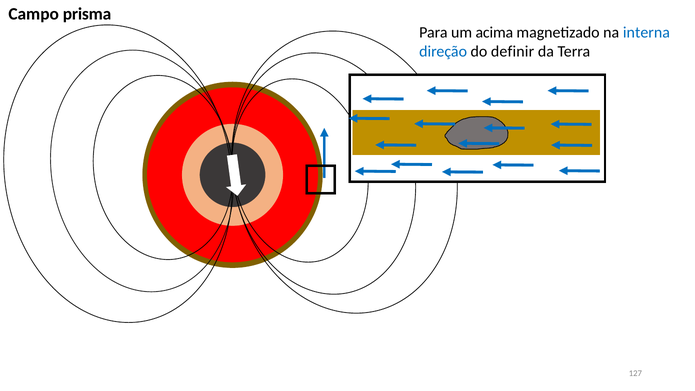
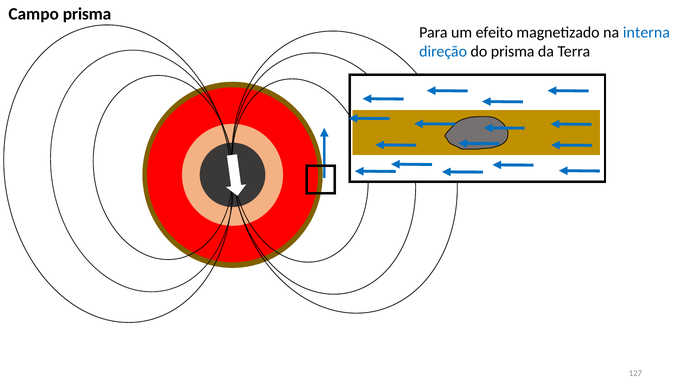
acima: acima -> efeito
do definir: definir -> prisma
